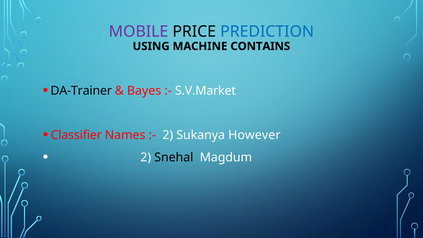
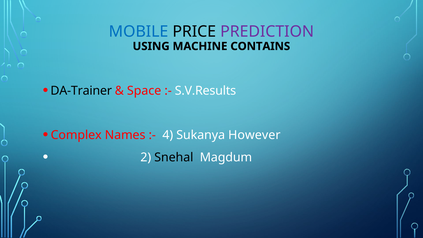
MOBILE colour: purple -> blue
PREDICTION colour: blue -> purple
Bayes: Bayes -> Space
S.V.Market: S.V.Market -> S.V.Results
Classifier: Classifier -> Complex
2 at (168, 135): 2 -> 4
